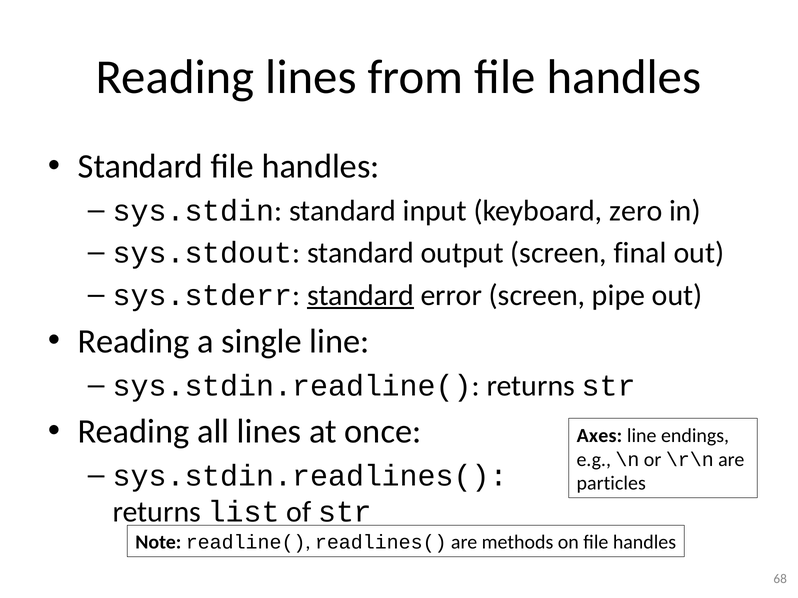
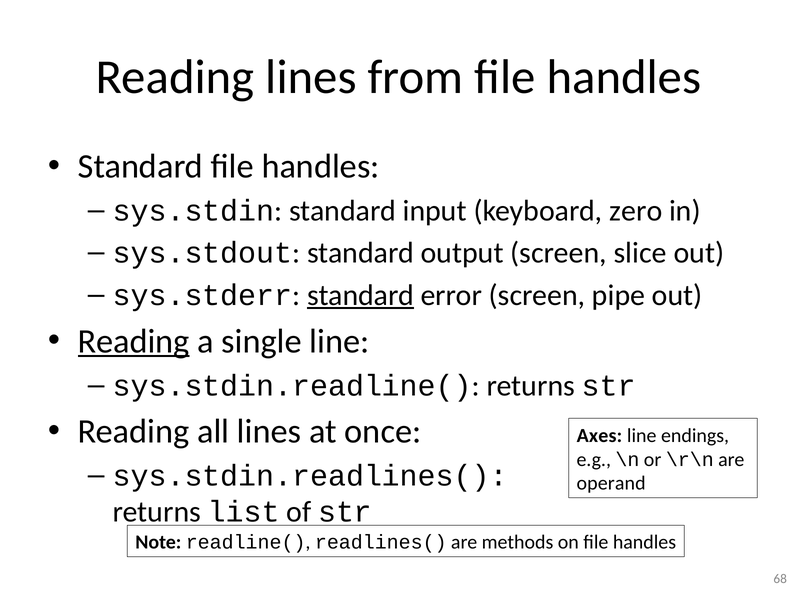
final: final -> slice
Reading at (134, 342) underline: none -> present
particles: particles -> operand
